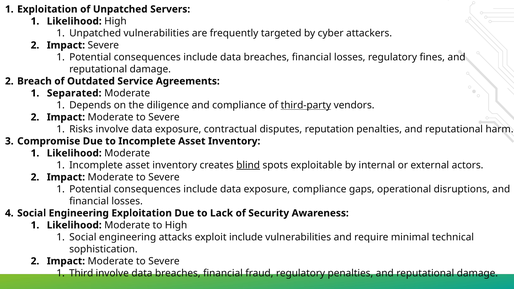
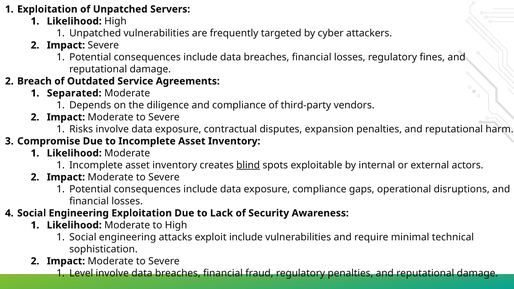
third-party underline: present -> none
reputation: reputation -> expansion
Third: Third -> Level
